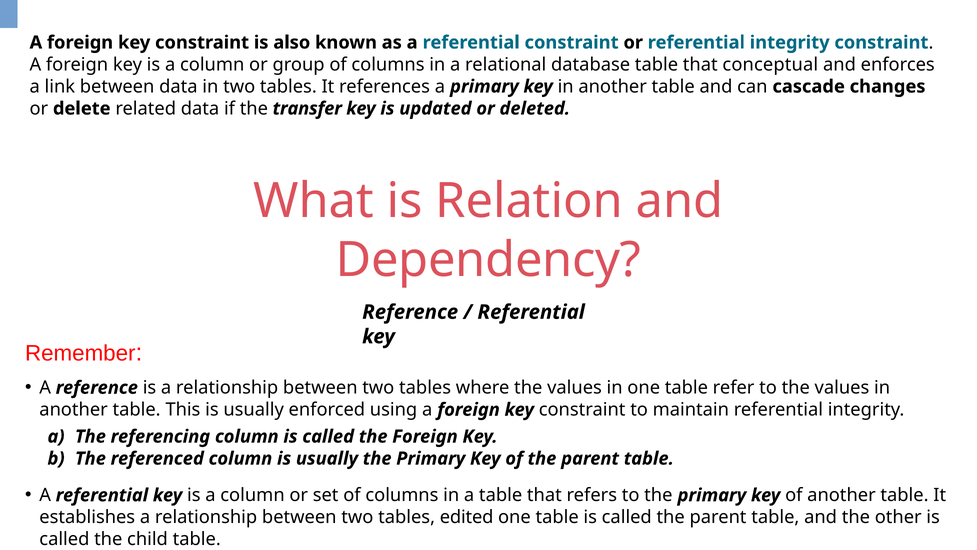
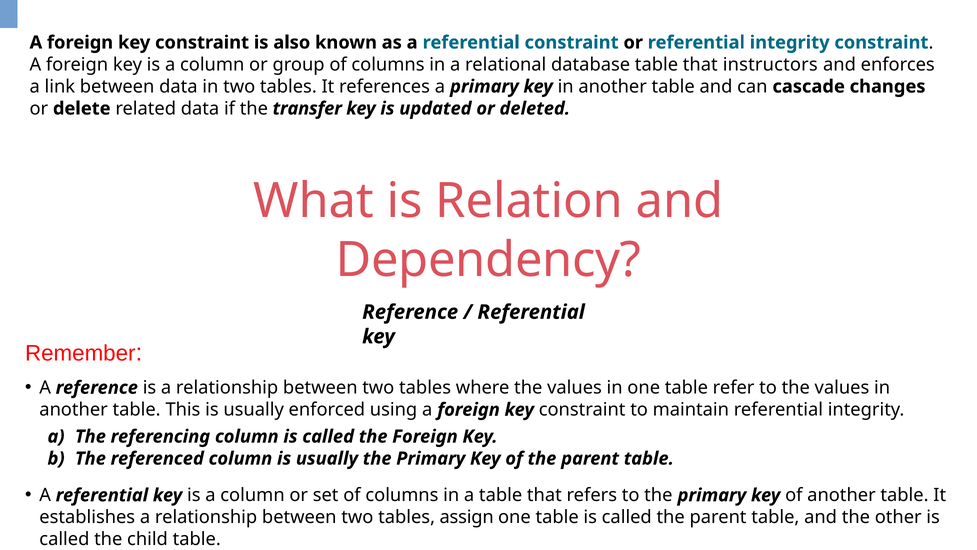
conceptual: conceptual -> instructors
edited: edited -> assign
